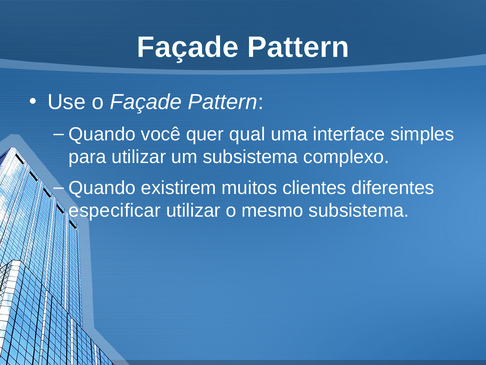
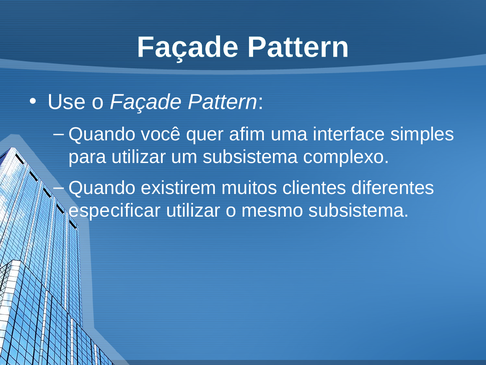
qual: qual -> afim
